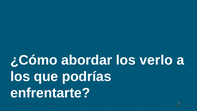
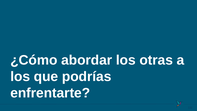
verlo: verlo -> otras
